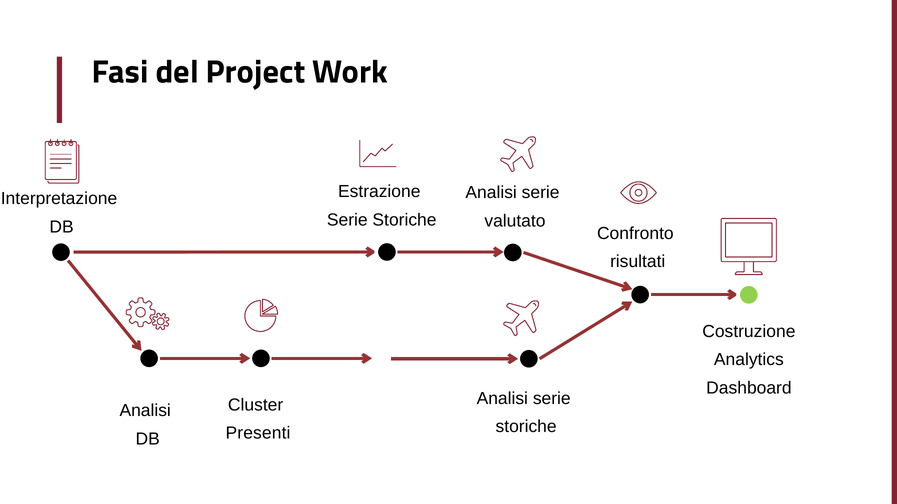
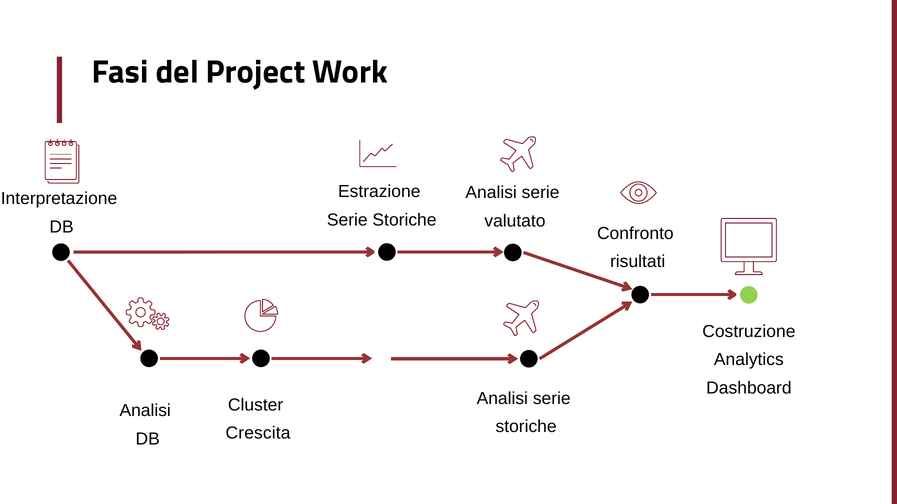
Presenti: Presenti -> Crescita
